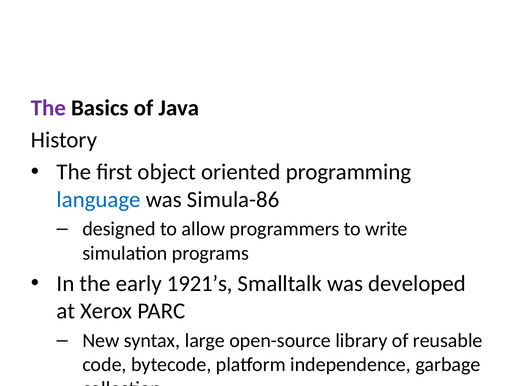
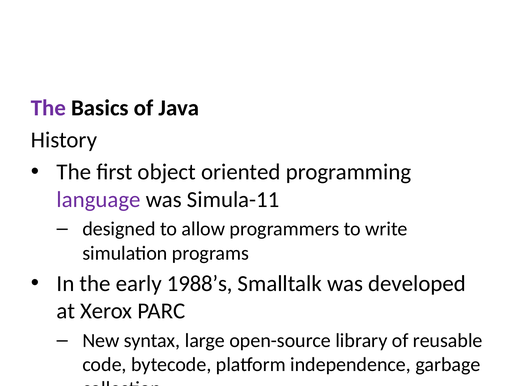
language colour: blue -> purple
Simula-86: Simula-86 -> Simula-11
1921’s: 1921’s -> 1988’s
